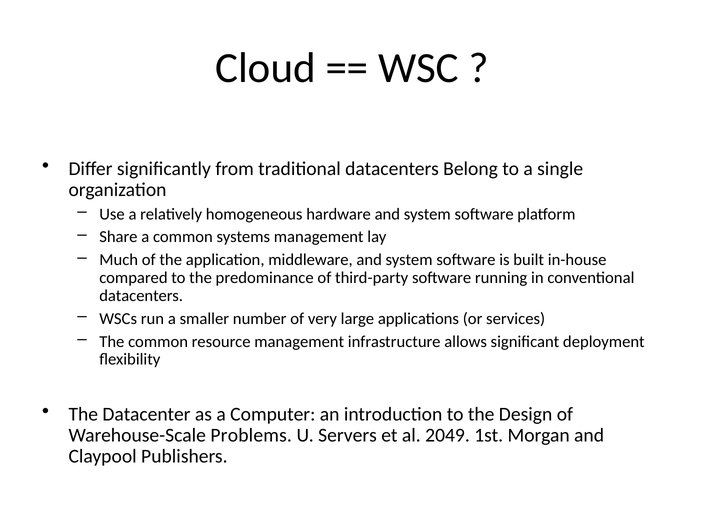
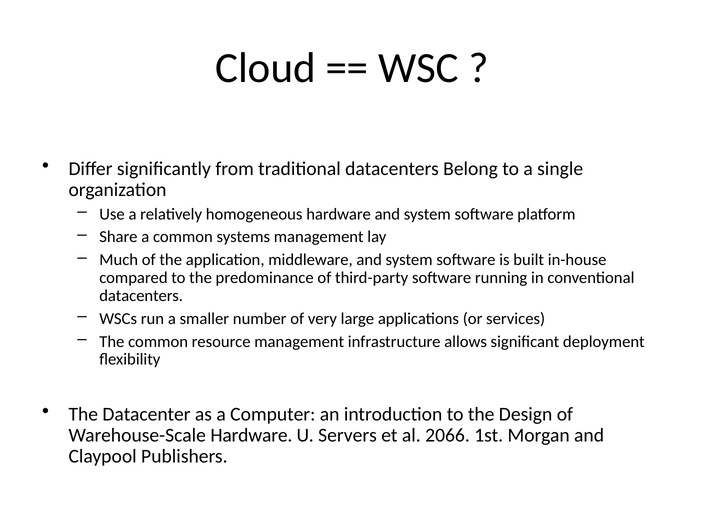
Warehouse-Scale Problems: Problems -> Hardware
2049: 2049 -> 2066
